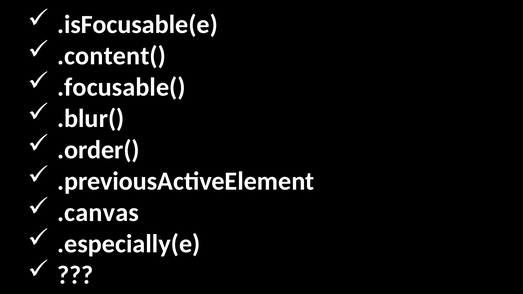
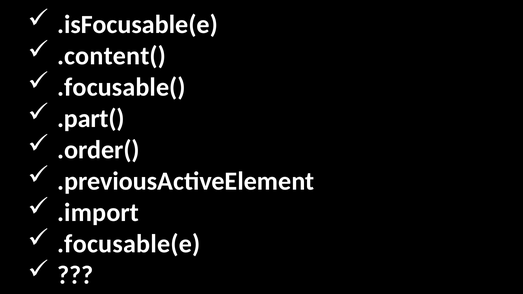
.blur(: .blur( -> .part(
.canvas: .canvas -> .import
.especially(e: .especially(e -> .focusable(e
